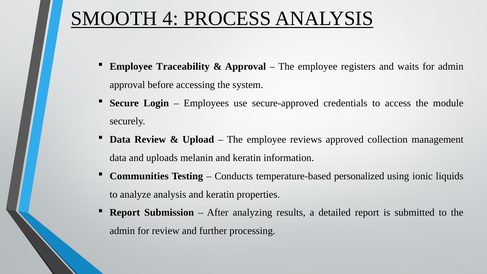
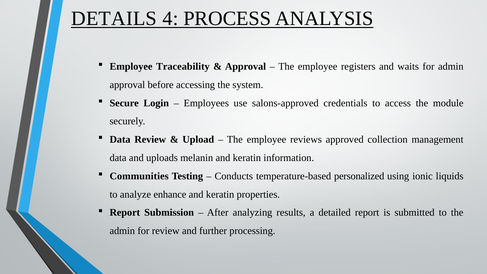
SMOOTH: SMOOTH -> DETAILS
secure-approved: secure-approved -> salons-approved
analyze analysis: analysis -> enhance
